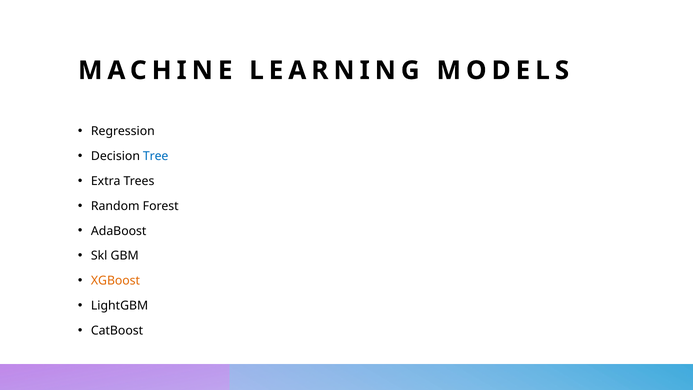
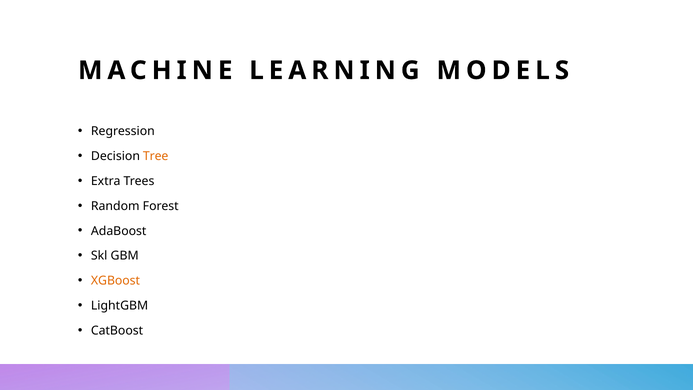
Tree colour: blue -> orange
